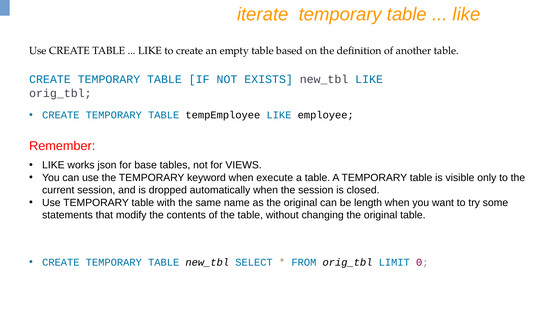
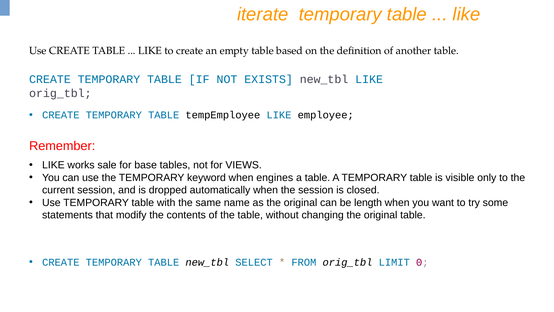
json: json -> sale
execute: execute -> engines
